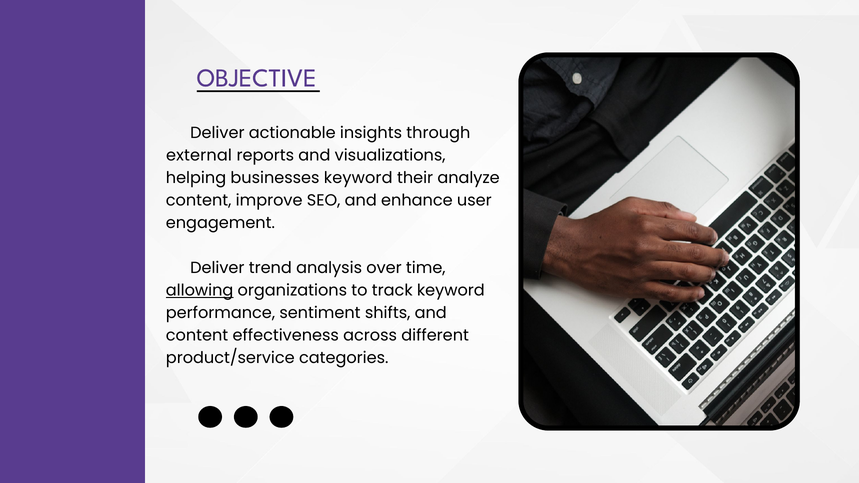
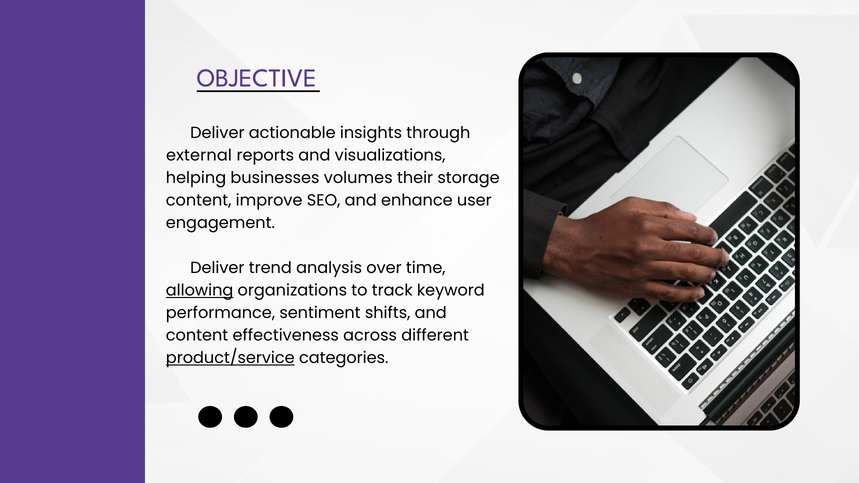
businesses keyword: keyword -> volumes
analyze: analyze -> storage
product/service underline: none -> present
